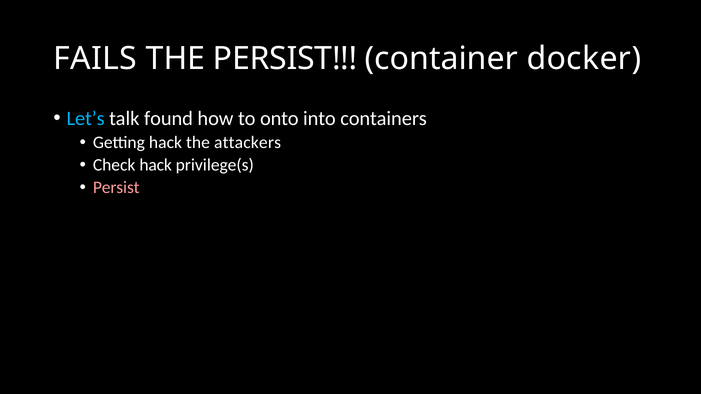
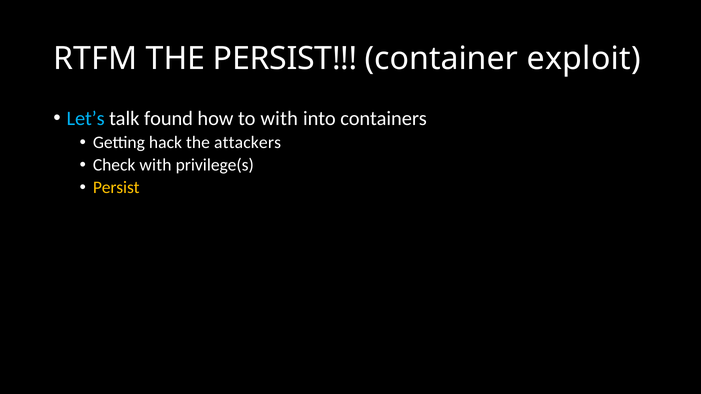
FAILS: FAILS -> RTFM
docker: docker -> exploit
to onto: onto -> with
Check hack: hack -> with
Persist at (116, 188) colour: pink -> yellow
